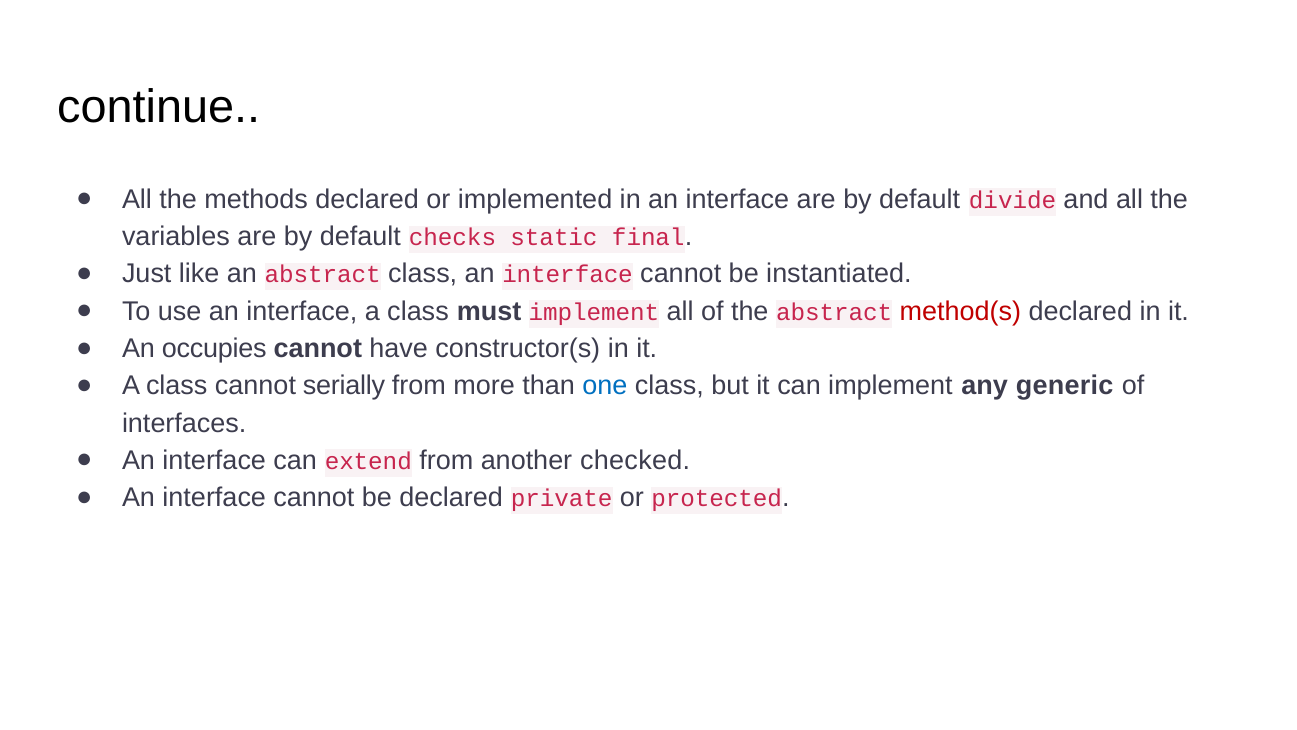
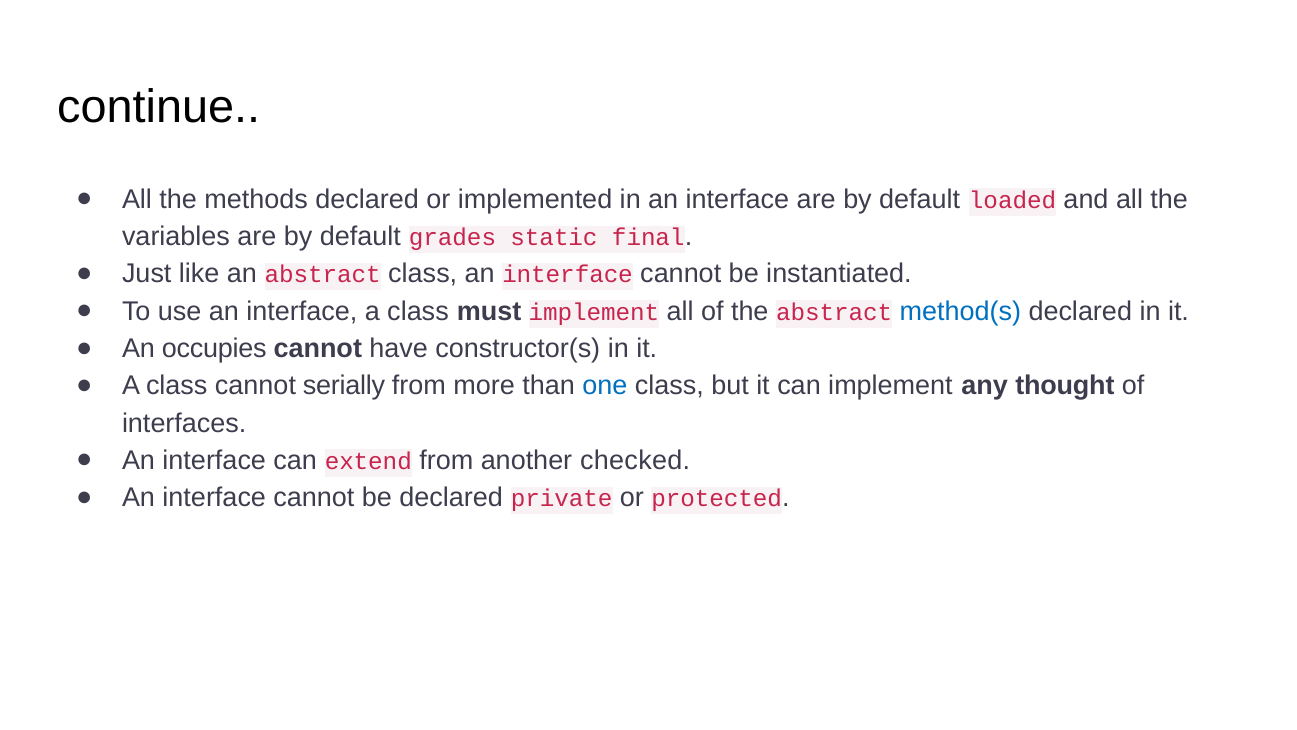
divide: divide -> loaded
checks: checks -> grades
method(s colour: red -> blue
generic: generic -> thought
